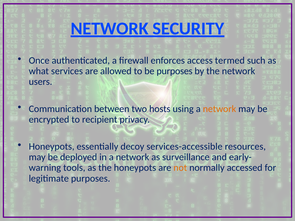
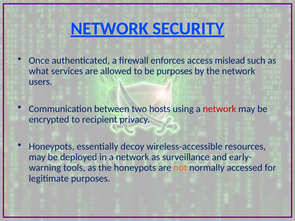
termed: termed -> mislead
network at (219, 109) colour: orange -> red
services-accessible: services-accessible -> wireless-accessible
